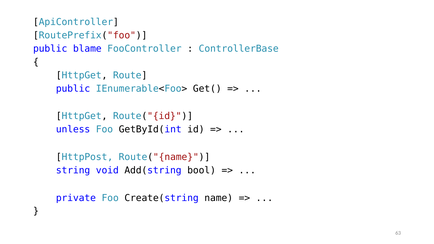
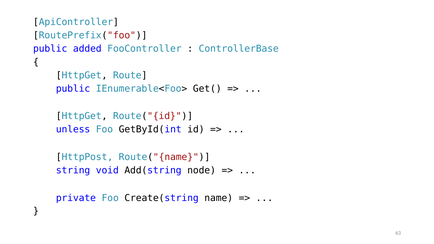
blame: blame -> added
bool: bool -> node
